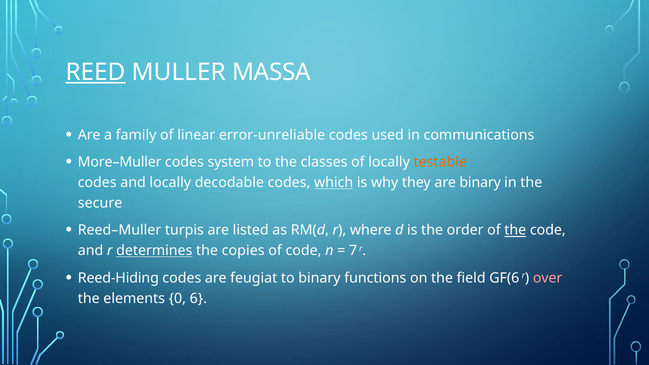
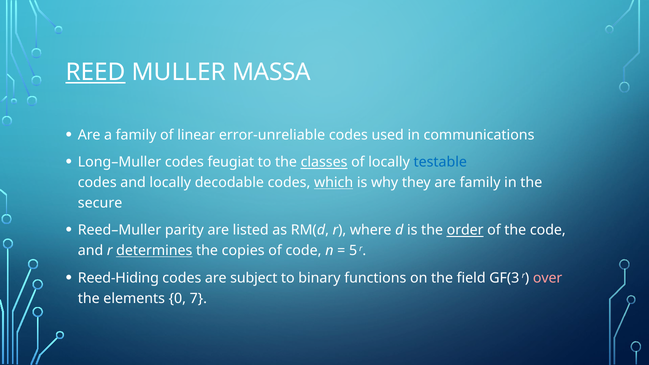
More–Muller: More–Muller -> Long–Muller
system: system -> feugiat
classes underline: none -> present
testable colour: orange -> blue
are binary: binary -> family
turpis: turpis -> parity
order underline: none -> present
the at (515, 230) underline: present -> none
7: 7 -> 5
feugiat: feugiat -> subject
GF(6: GF(6 -> GF(3
6: 6 -> 7
